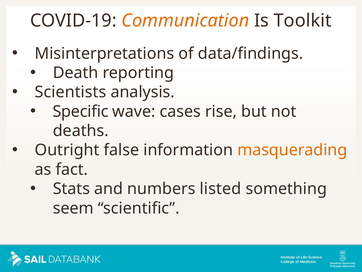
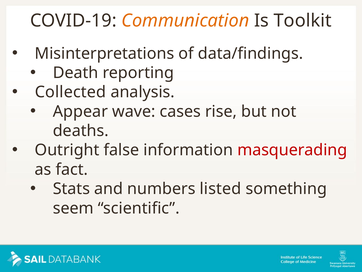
Scientists: Scientists -> Collected
Specific: Specific -> Appear
masquerading colour: orange -> red
